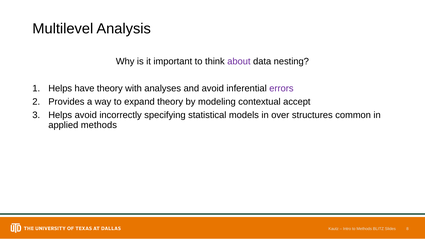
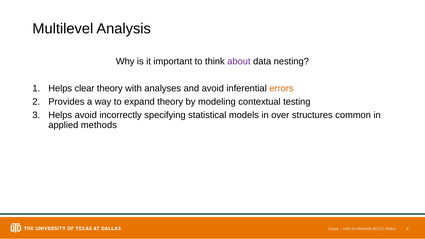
have: have -> clear
errors colour: purple -> orange
accept: accept -> testing
